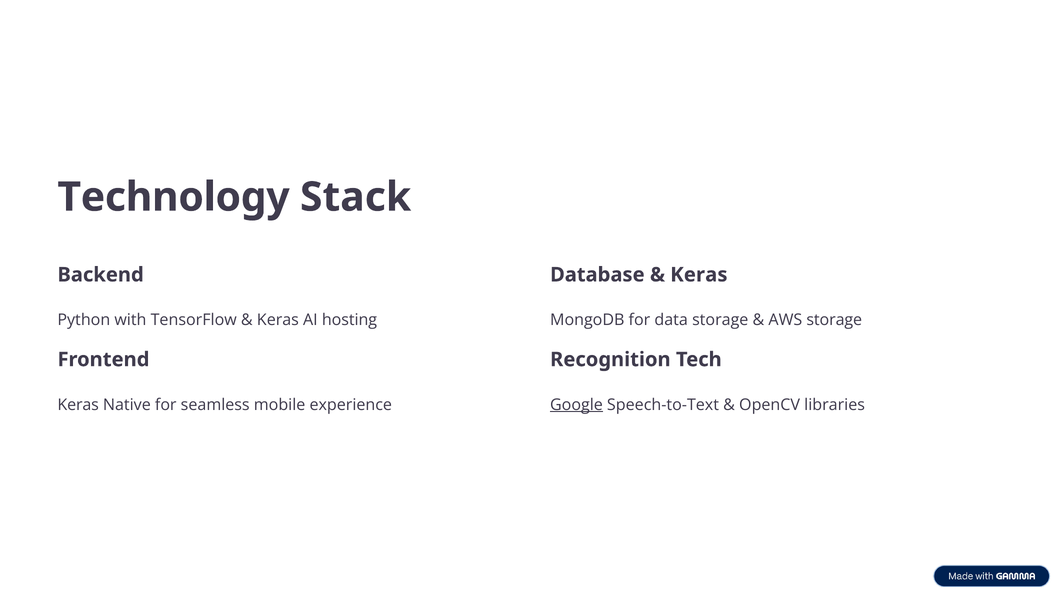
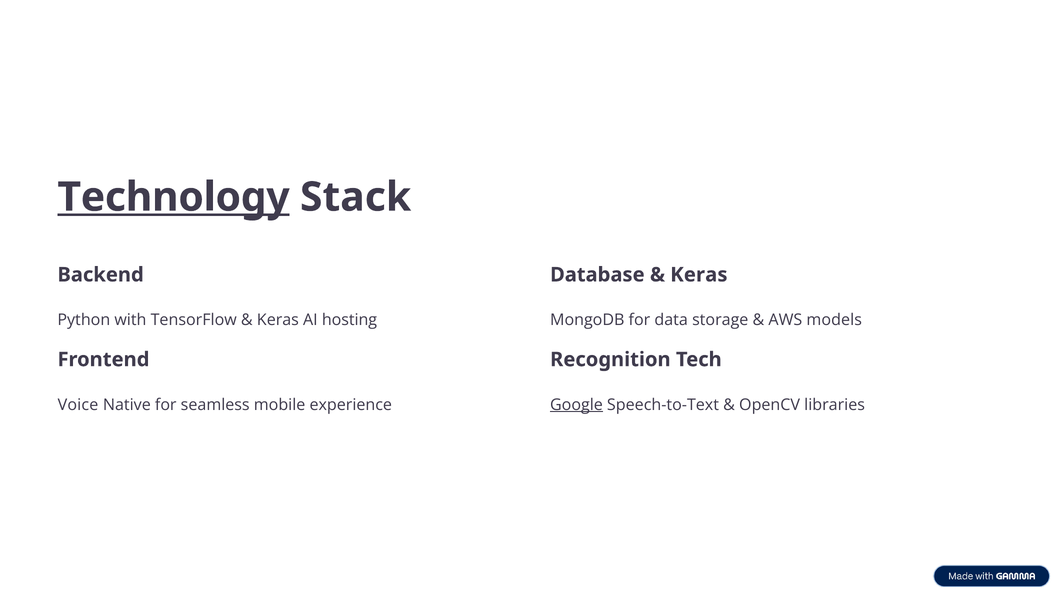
Technology underline: none -> present
AWS storage: storage -> models
Keras at (78, 405): Keras -> Voice
